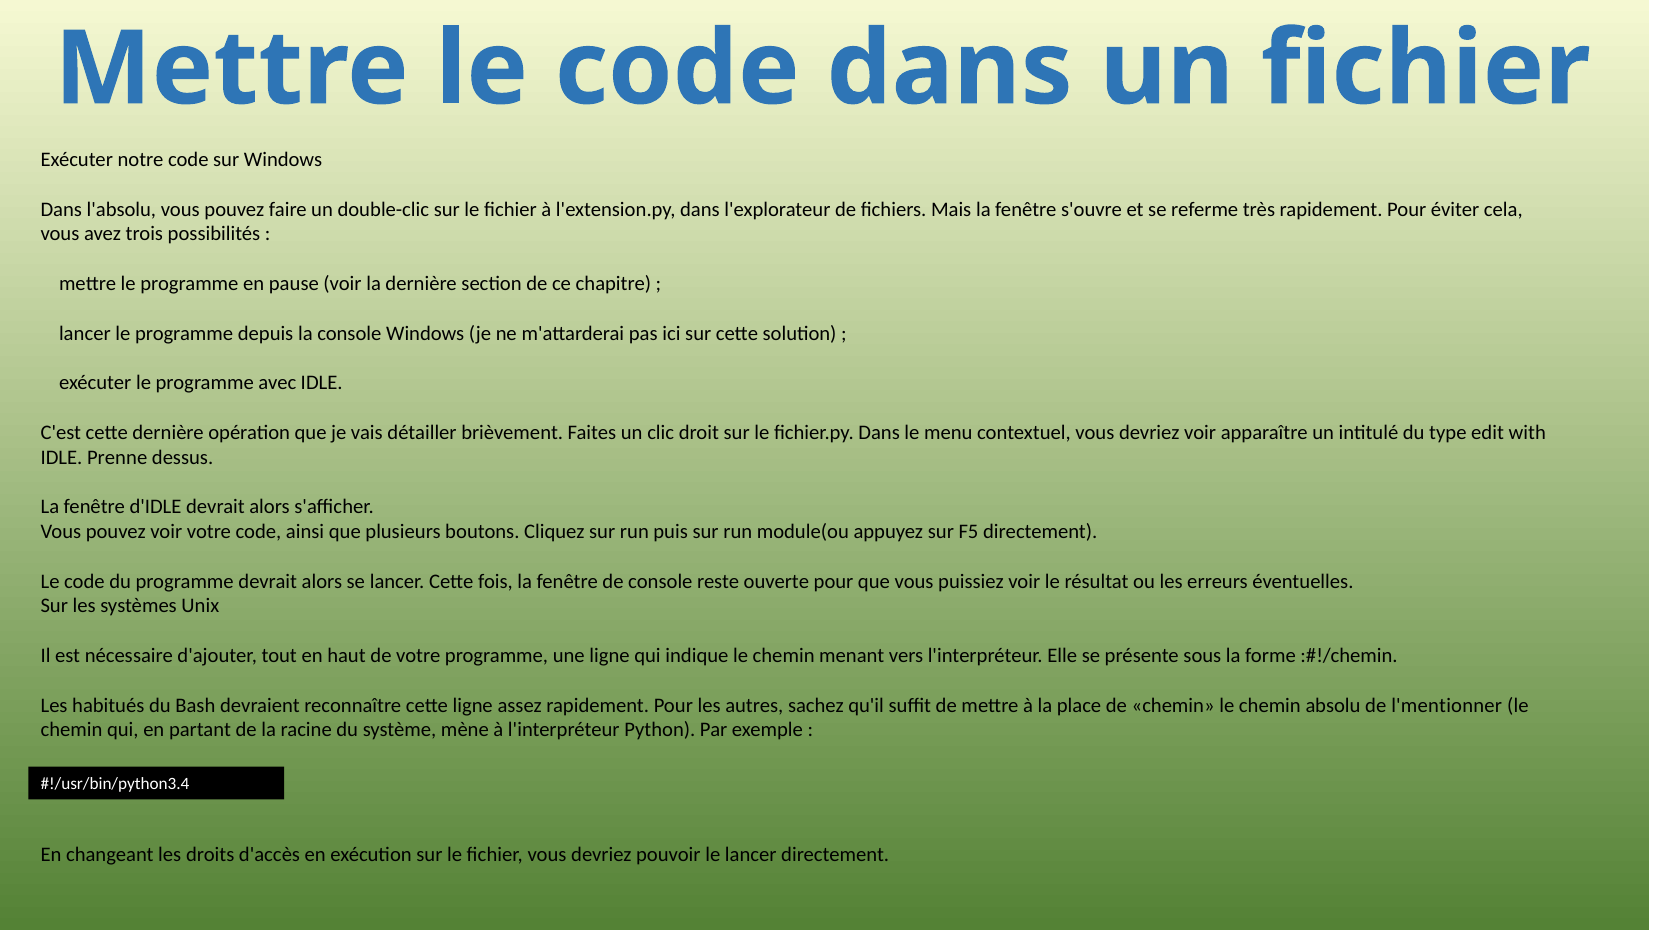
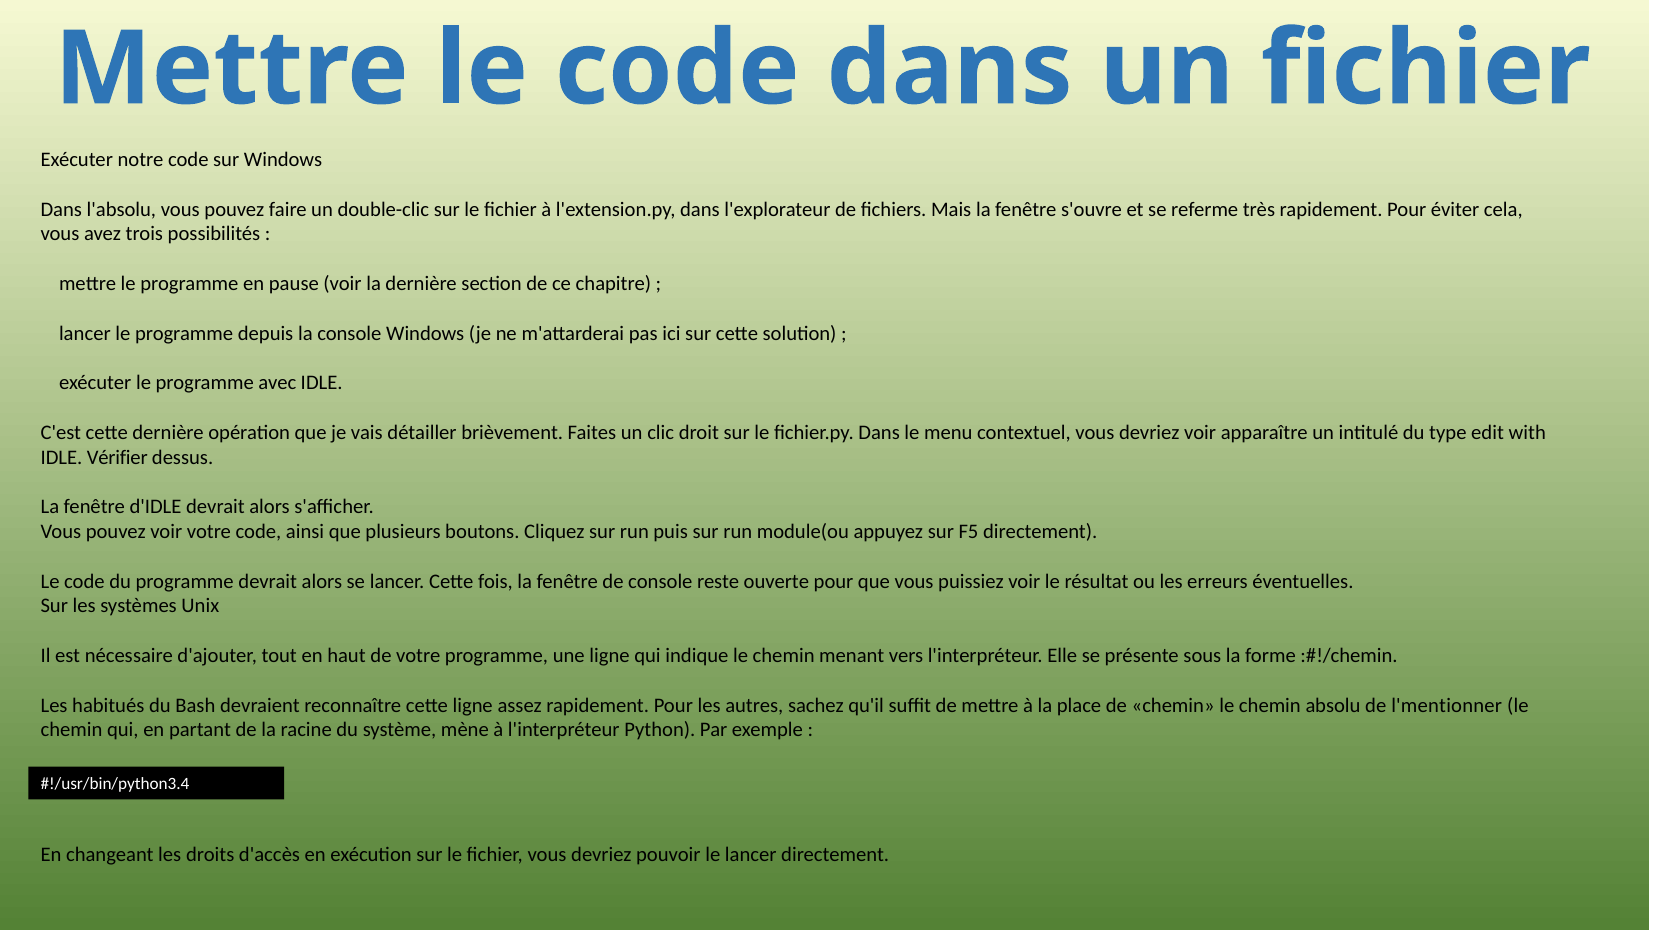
Prenne: Prenne -> Vérifier
